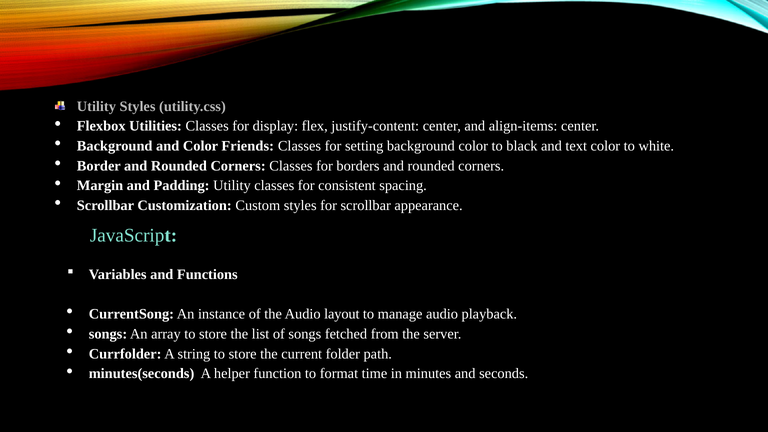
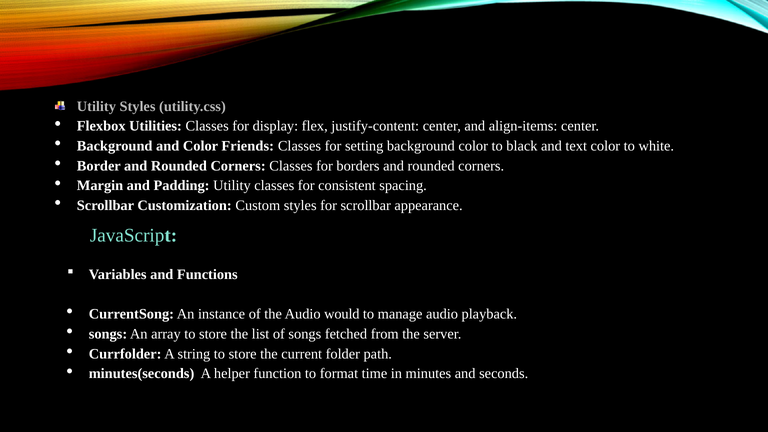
layout: layout -> would
